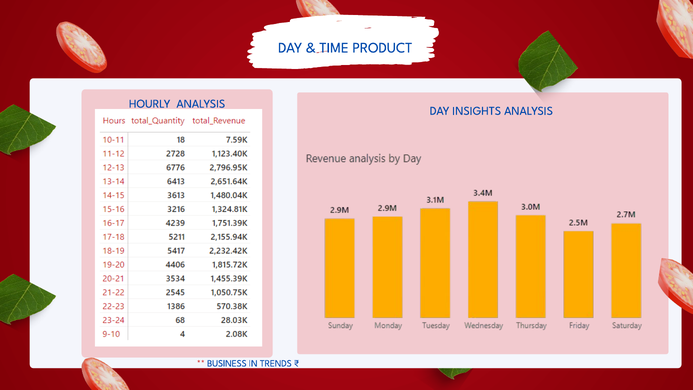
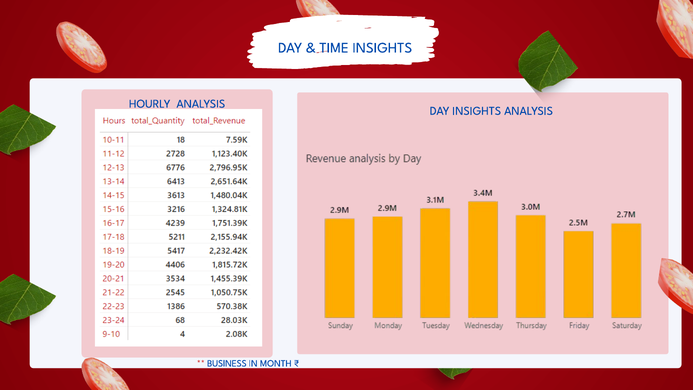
TIME PRODUCT: PRODUCT -> INSIGHTS
TRENDS: TRENDS -> MONTH
